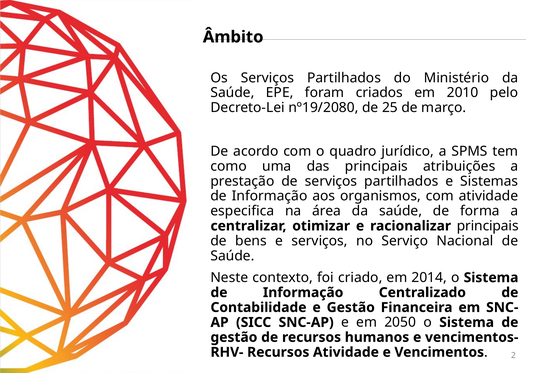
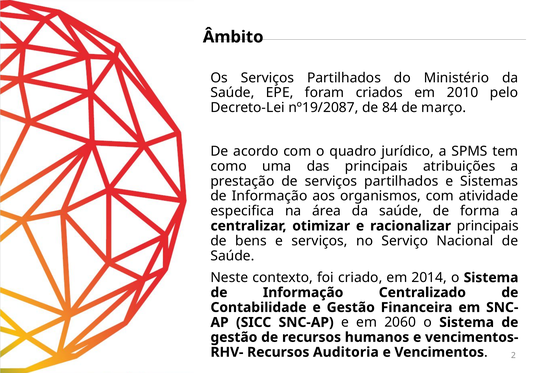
nº19/2080: nº19/2080 -> nº19/2087
25: 25 -> 84
2050: 2050 -> 2060
Recursos Atividade: Atividade -> Auditoria
